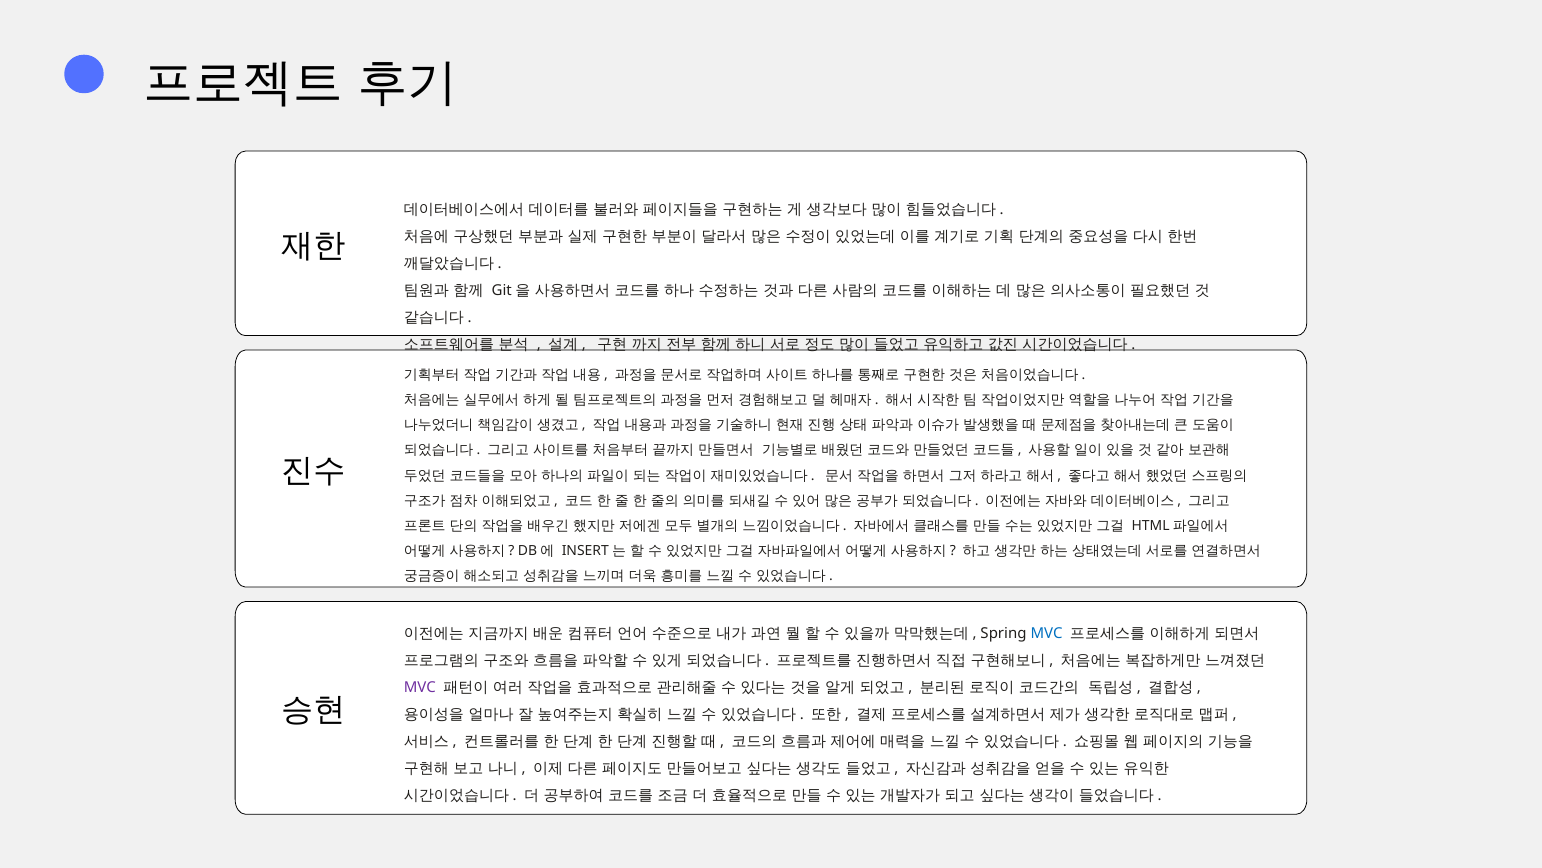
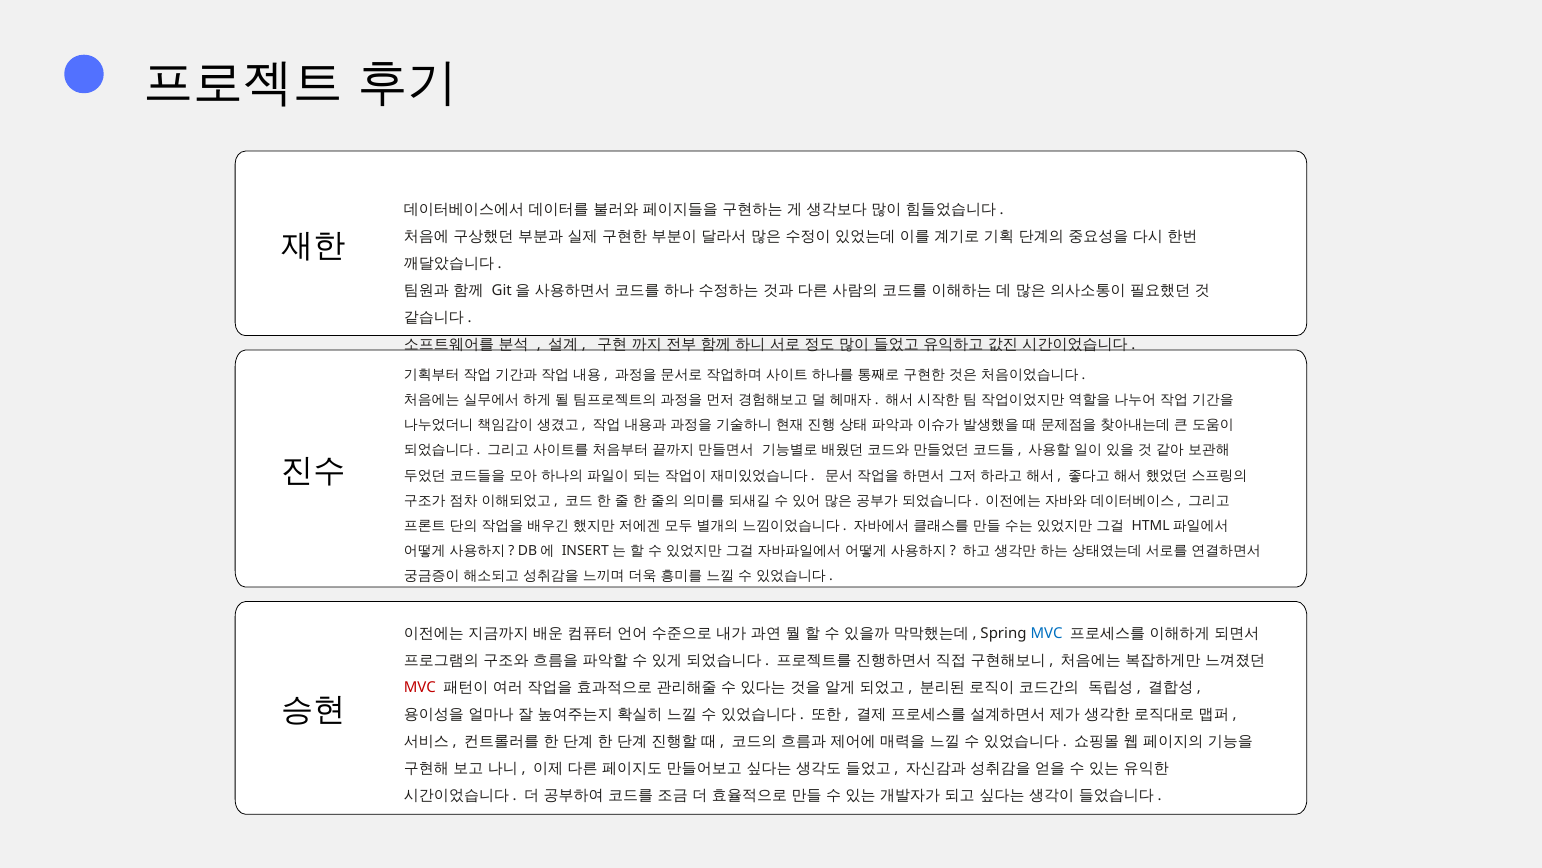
MVC at (420, 687) colour: purple -> red
